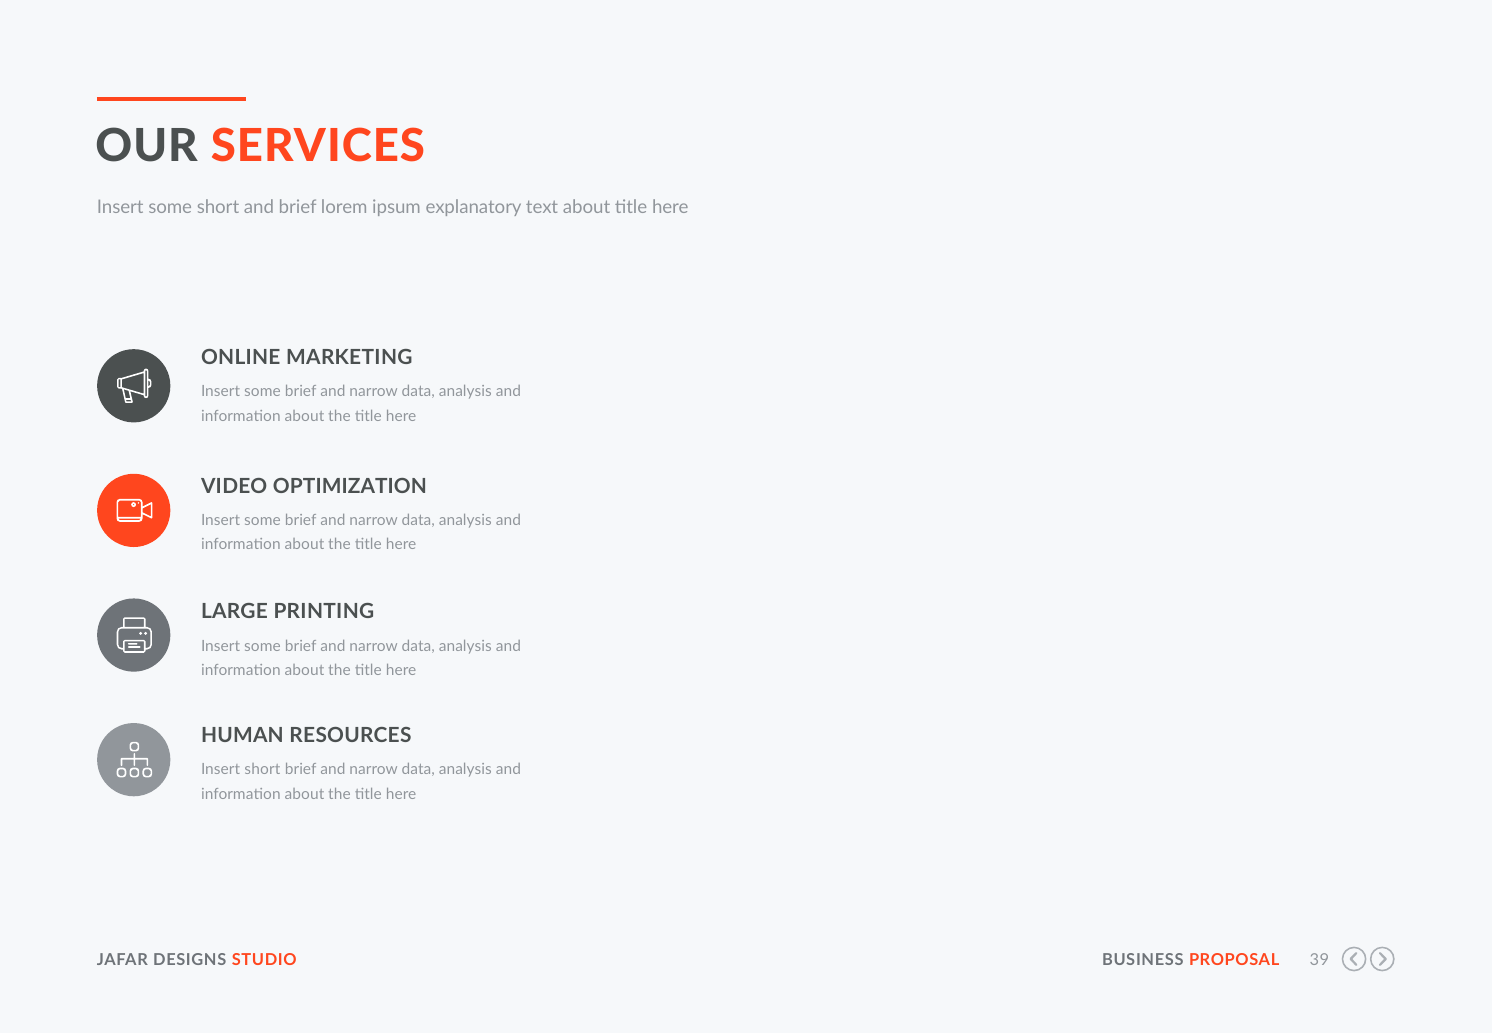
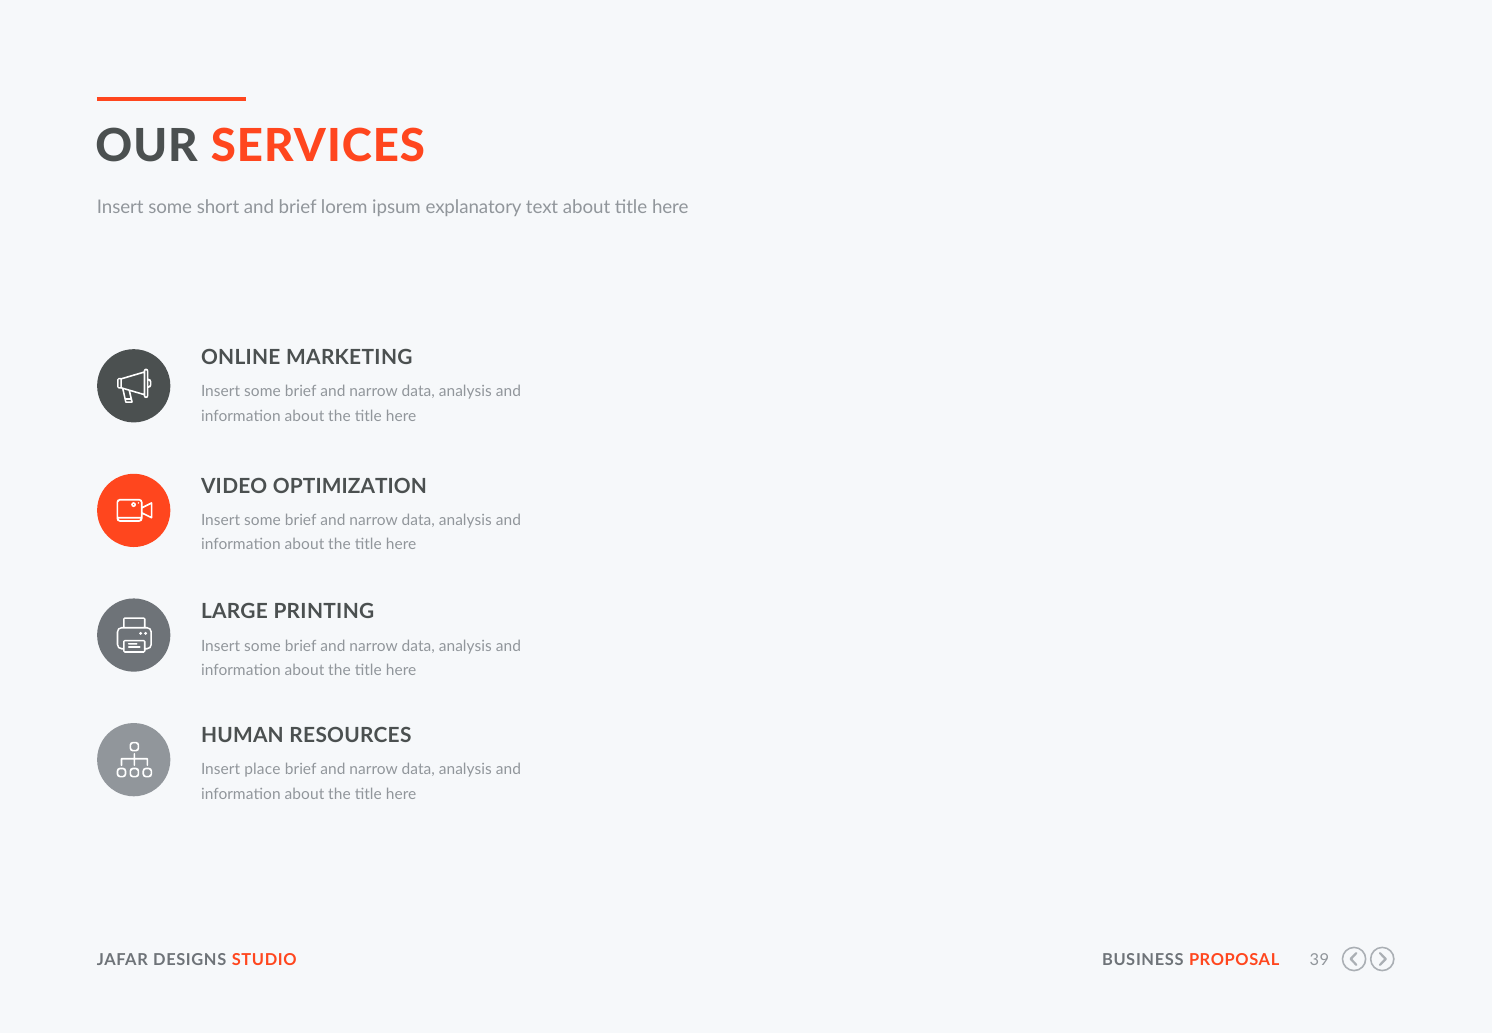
Insert short: short -> place
